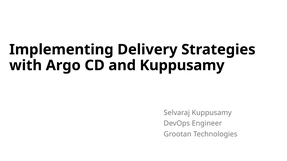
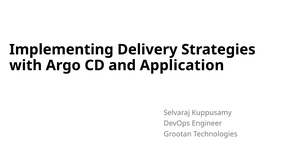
and Kuppusamy: Kuppusamy -> Application
